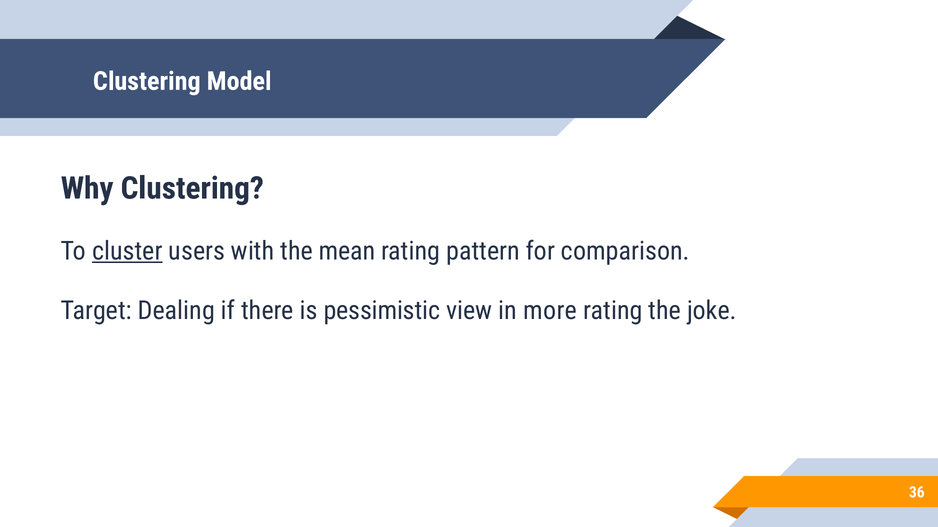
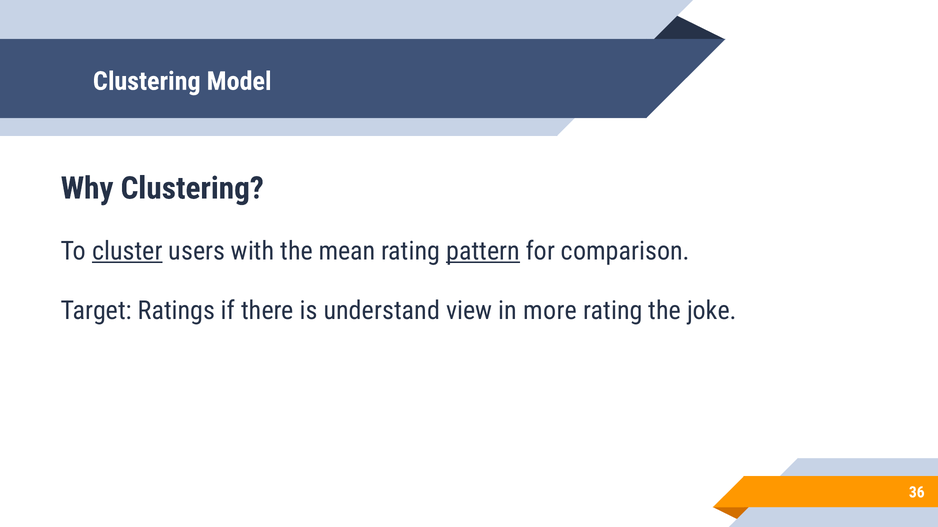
pattern underline: none -> present
Dealing: Dealing -> Ratings
pessimistic: pessimistic -> understand
